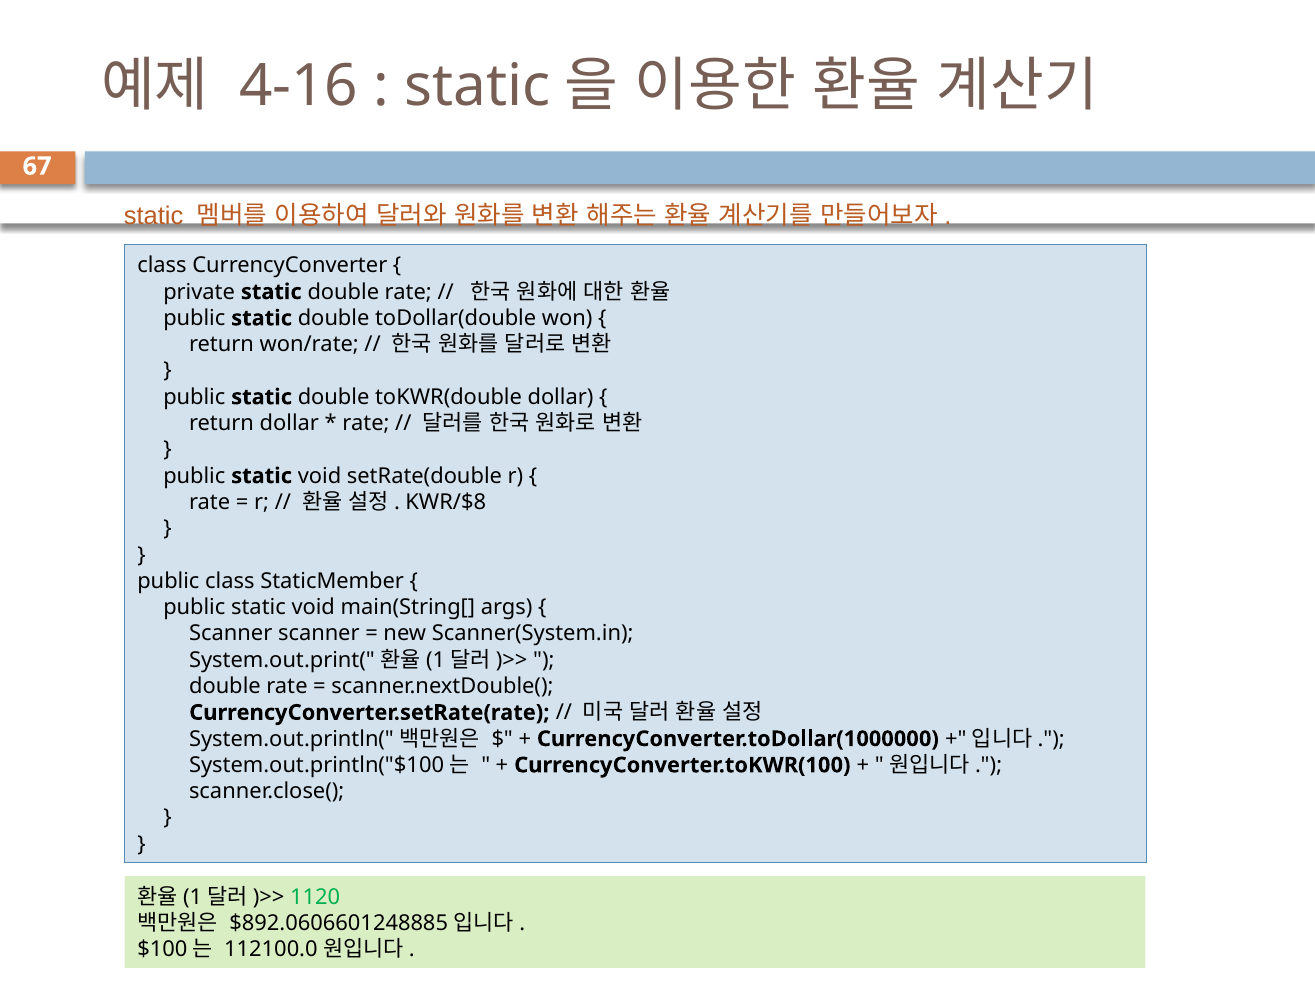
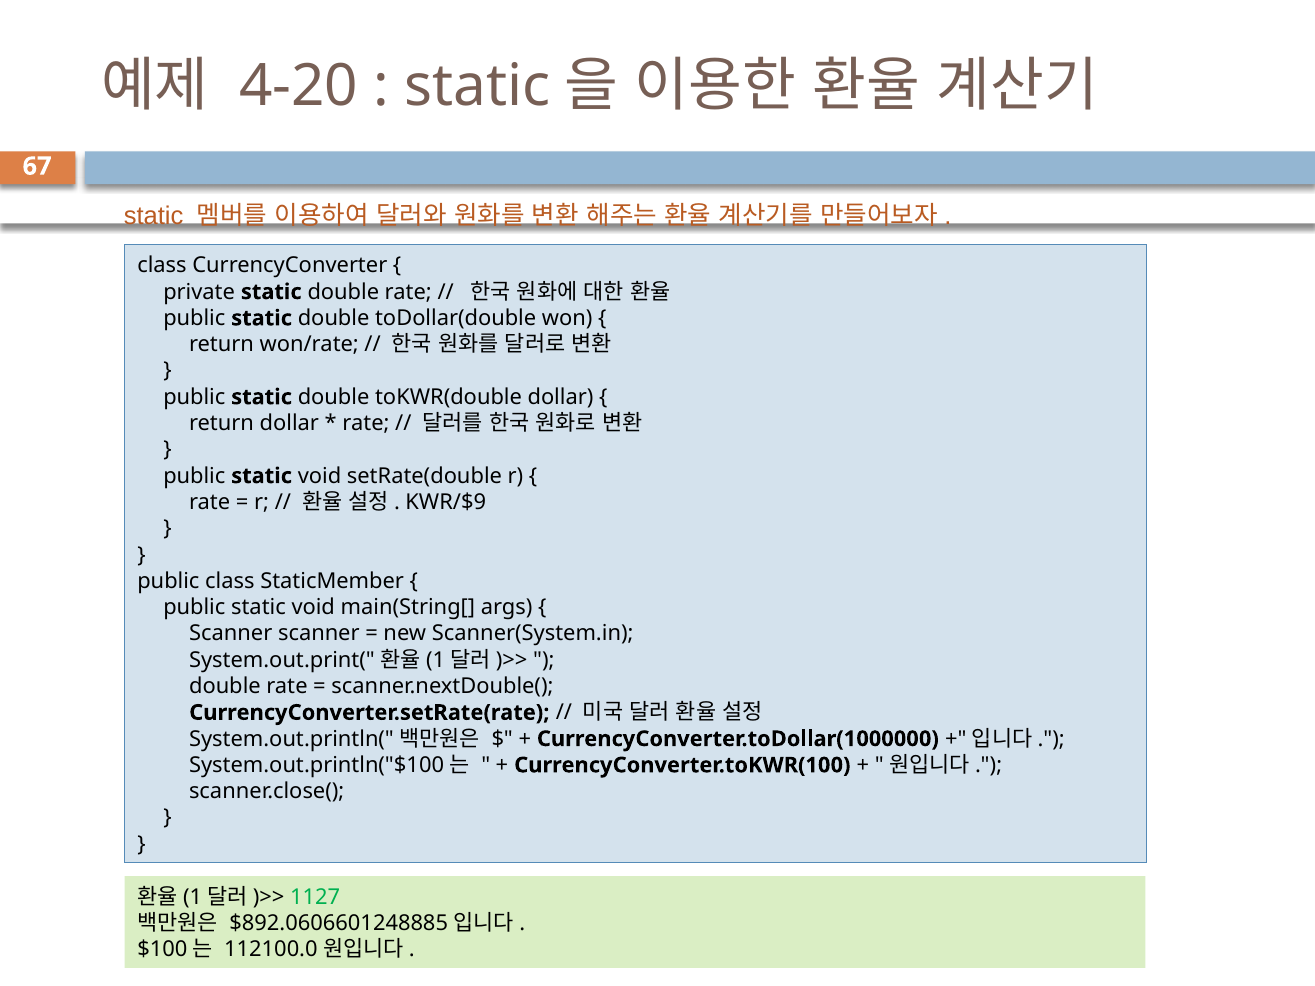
4-16: 4-16 -> 4-20
KWR/$8: KWR/$8 -> KWR/$9
1120: 1120 -> 1127
